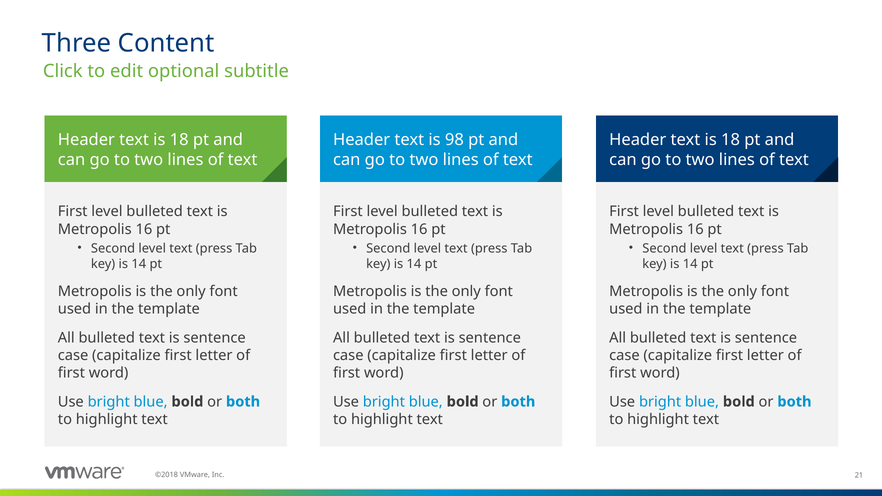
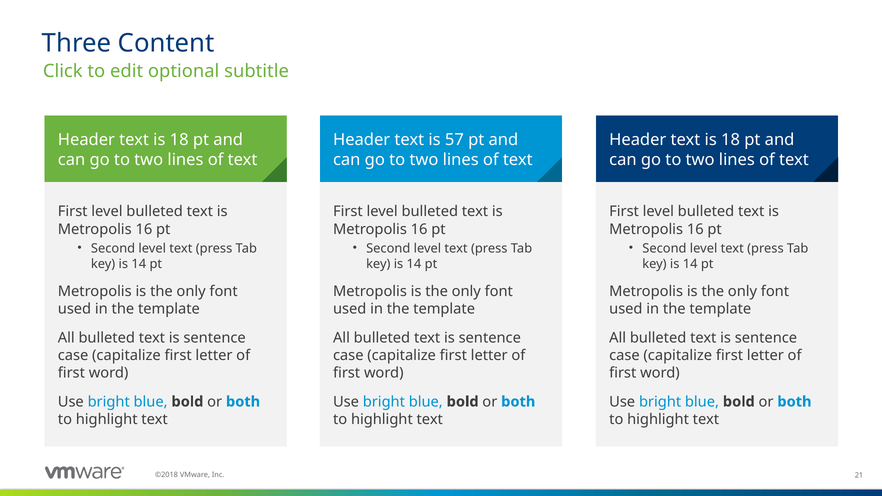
98: 98 -> 57
